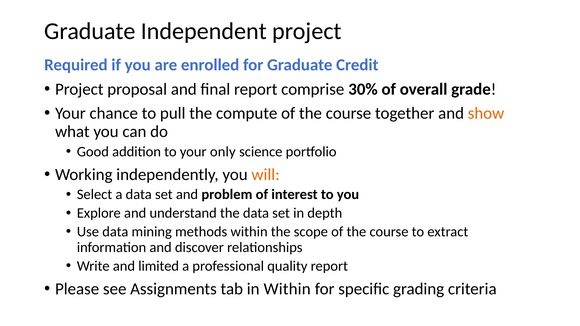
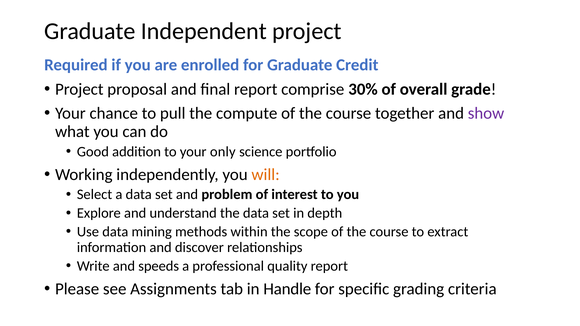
show colour: orange -> purple
limited: limited -> speeds
in Within: Within -> Handle
